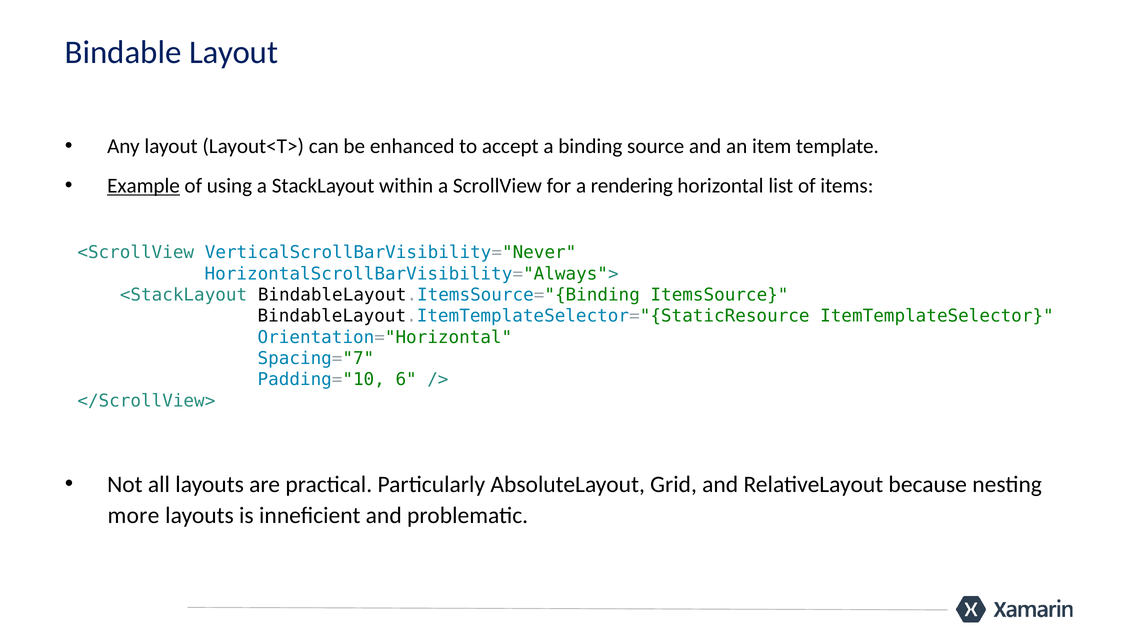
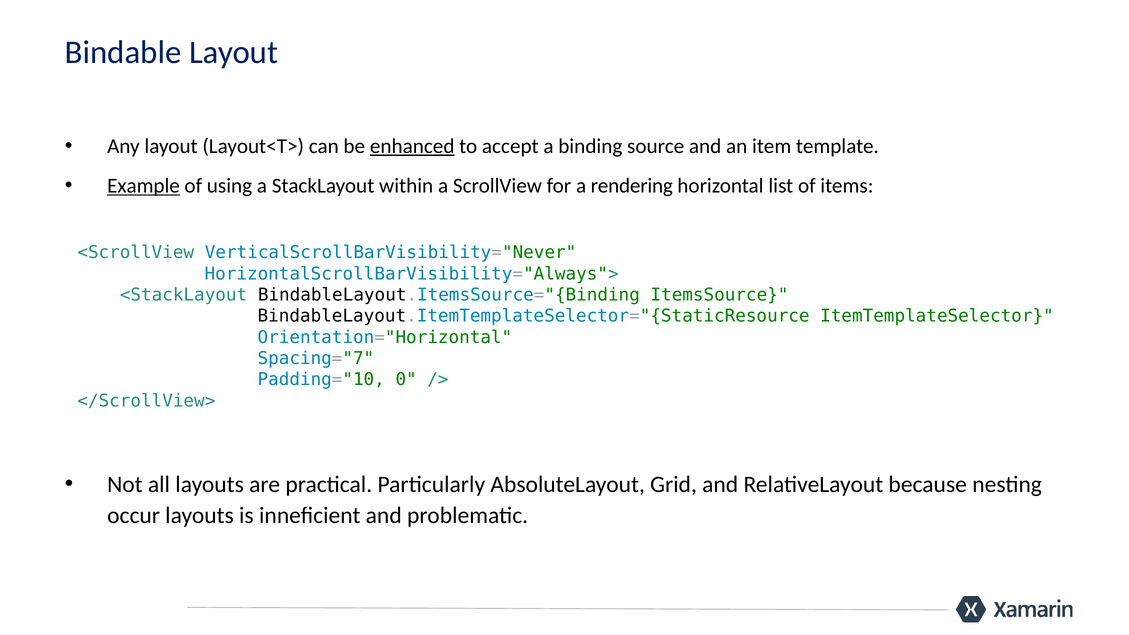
enhanced underline: none -> present
6: 6 -> 0
more: more -> occur
